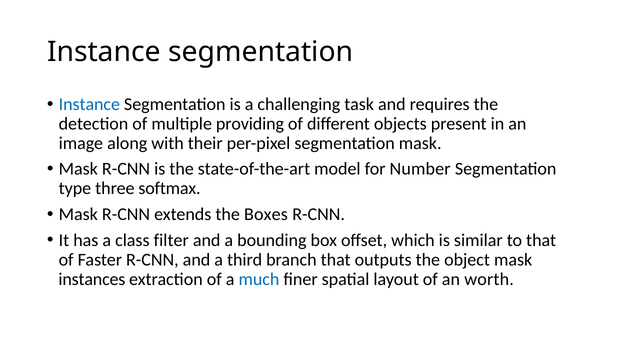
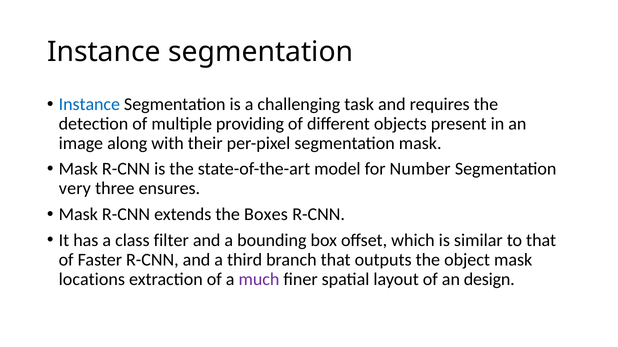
type: type -> very
softmax: softmax -> ensures
instances: instances -> locations
much colour: blue -> purple
worth: worth -> design
